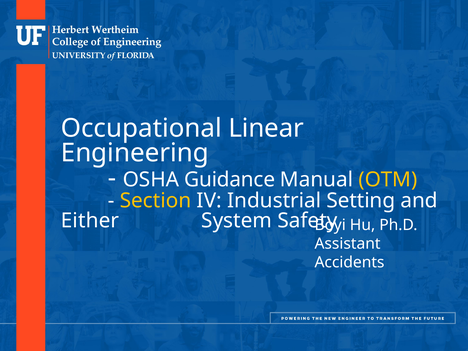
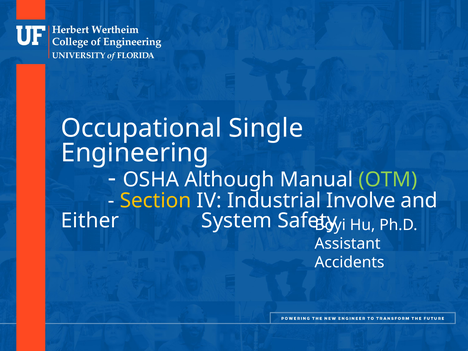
Linear: Linear -> Single
Guidance: Guidance -> Although
OTM colour: yellow -> light green
Setting: Setting -> Involve
